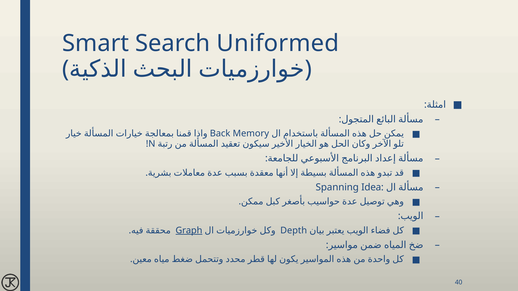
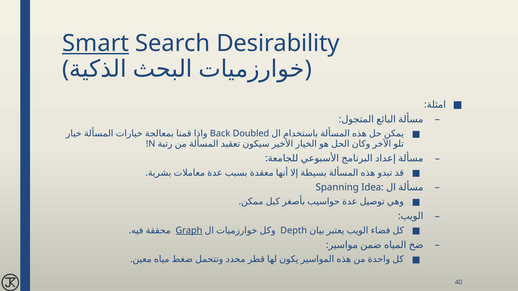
Smart underline: none -> present
Uniformed: Uniformed -> Desirability
Memory: Memory -> Doubled
